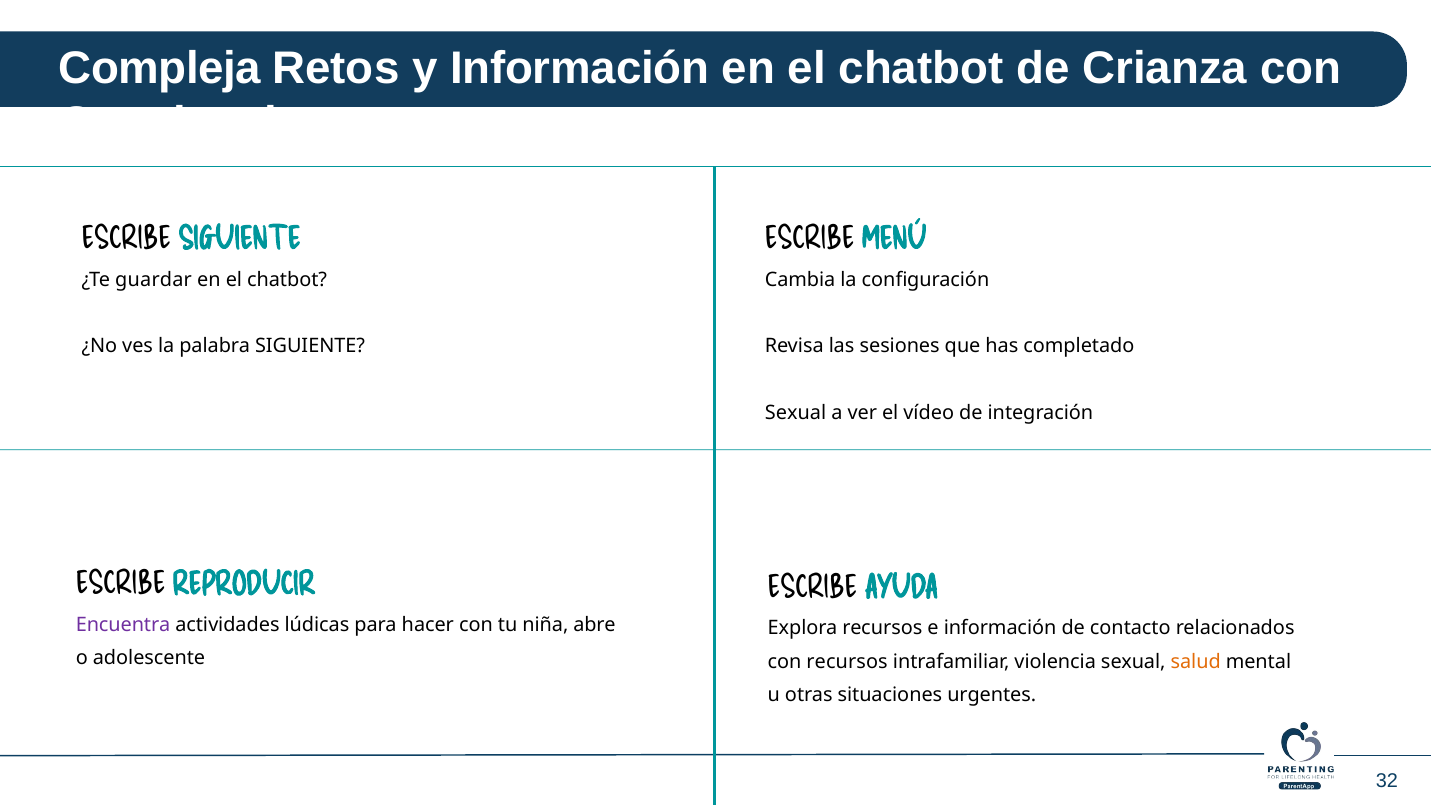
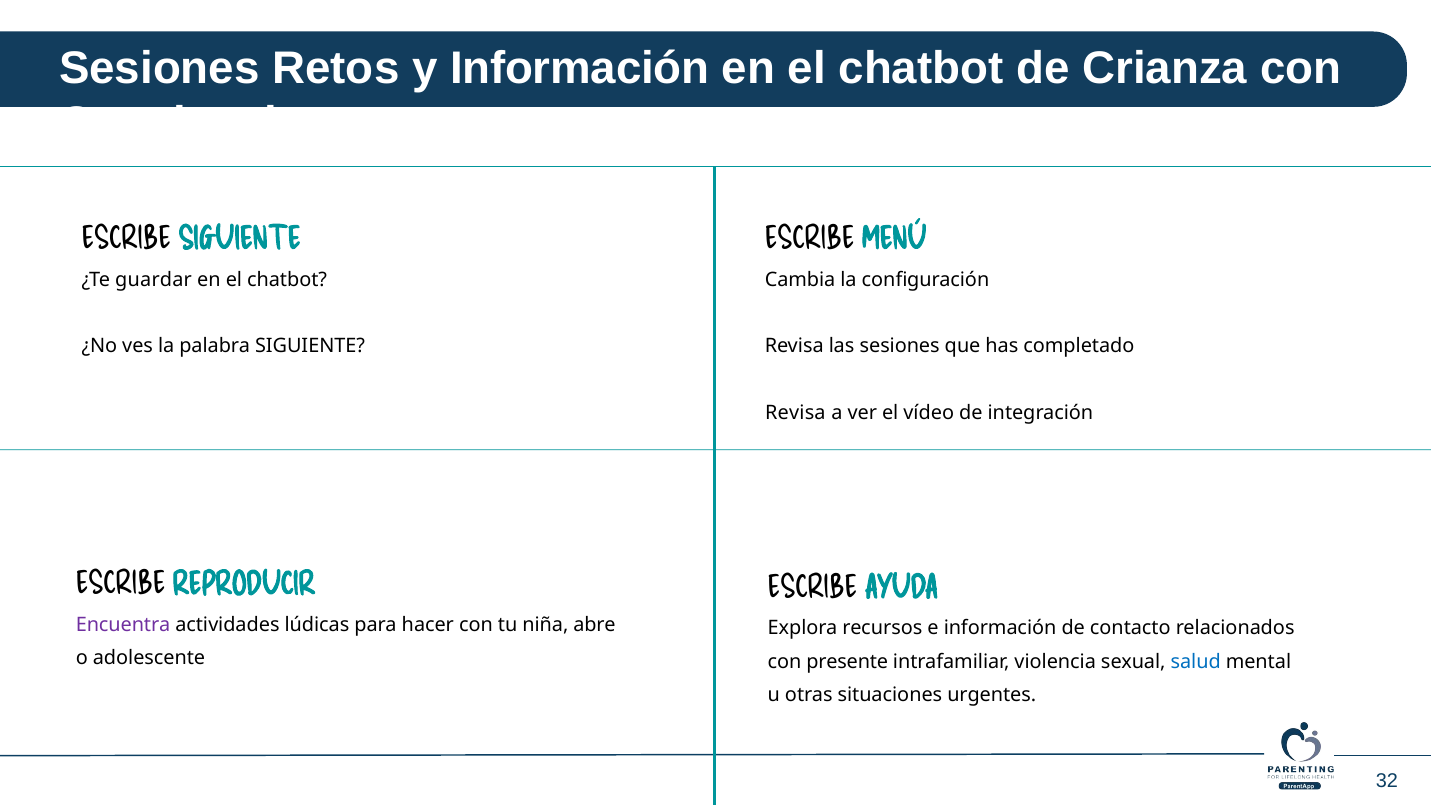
Compleja at (160, 69): Compleja -> Sesiones
Sexual at (796, 413): Sexual -> Revisa
con recursos: recursos -> presente
salud colour: orange -> blue
